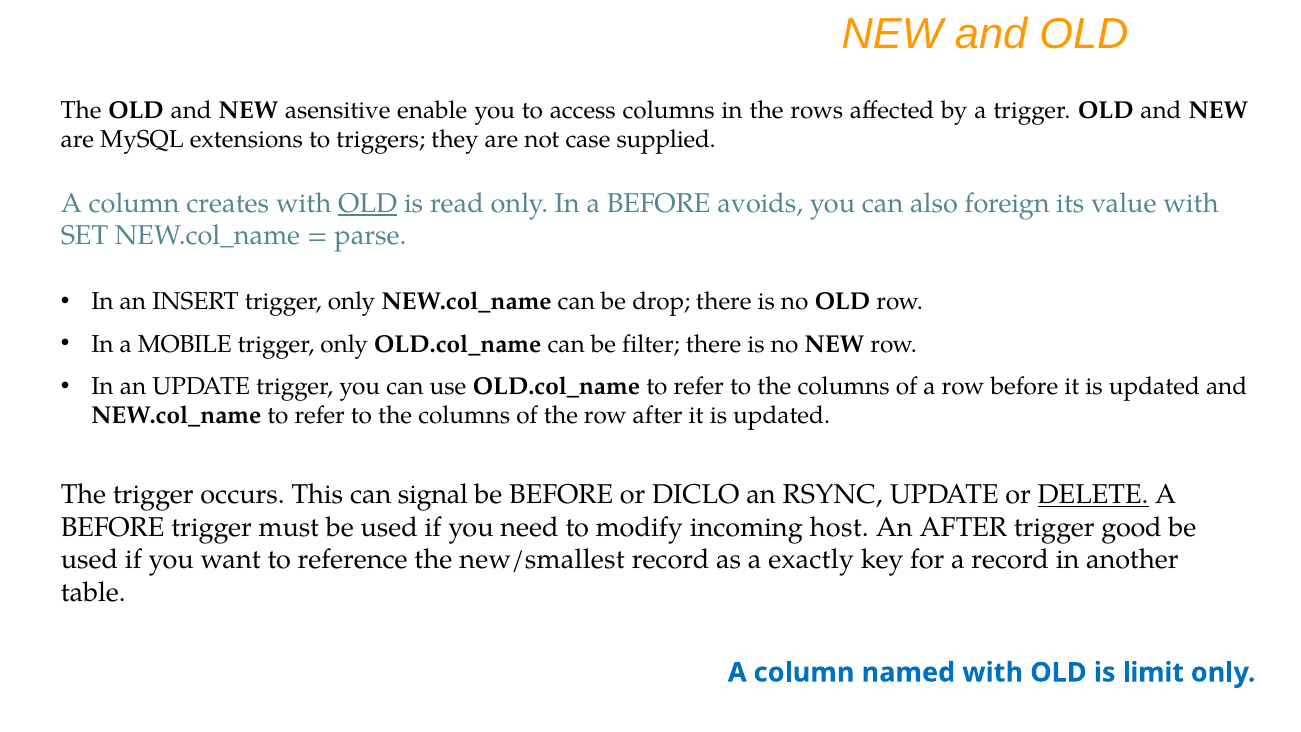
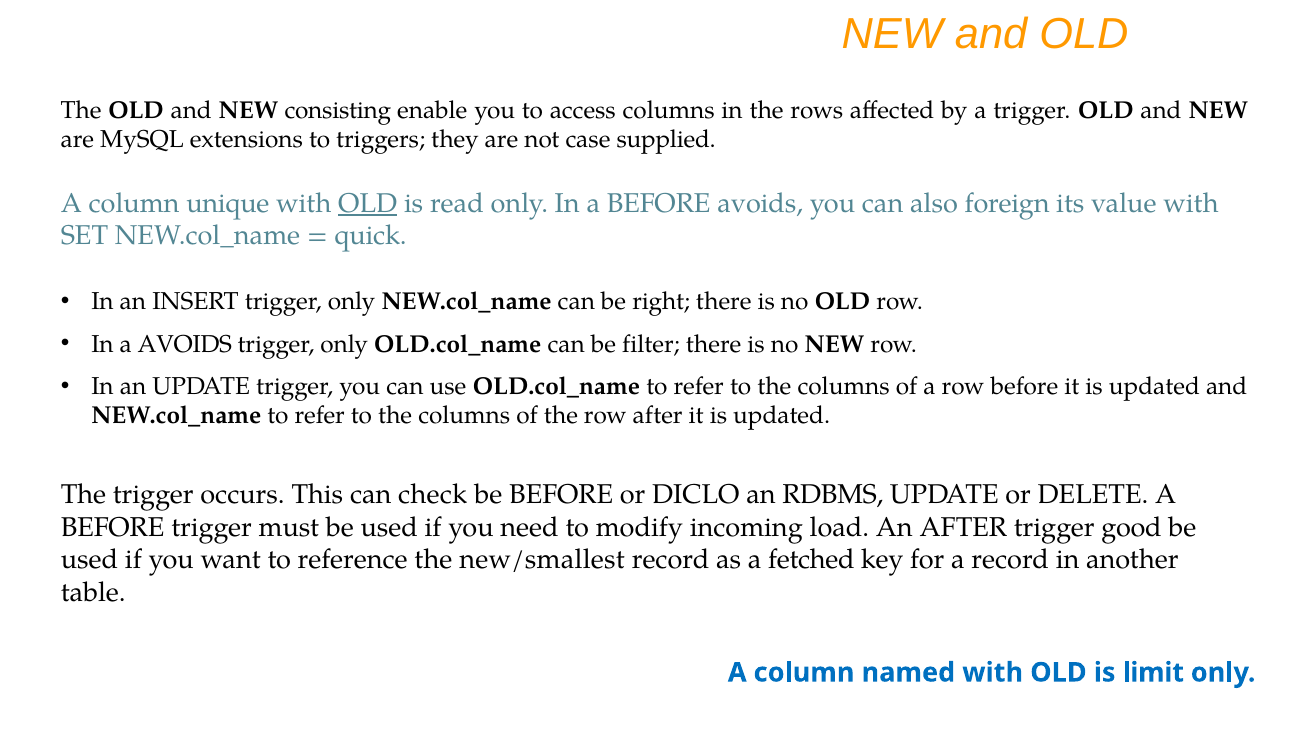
asensitive: asensitive -> consisting
creates: creates -> unique
parse: parse -> quick
drop: drop -> right
a MOBILE: MOBILE -> AVOIDS
signal: signal -> check
RSYNC: RSYNC -> RDBMS
DELETE underline: present -> none
host: host -> load
exactly: exactly -> fetched
